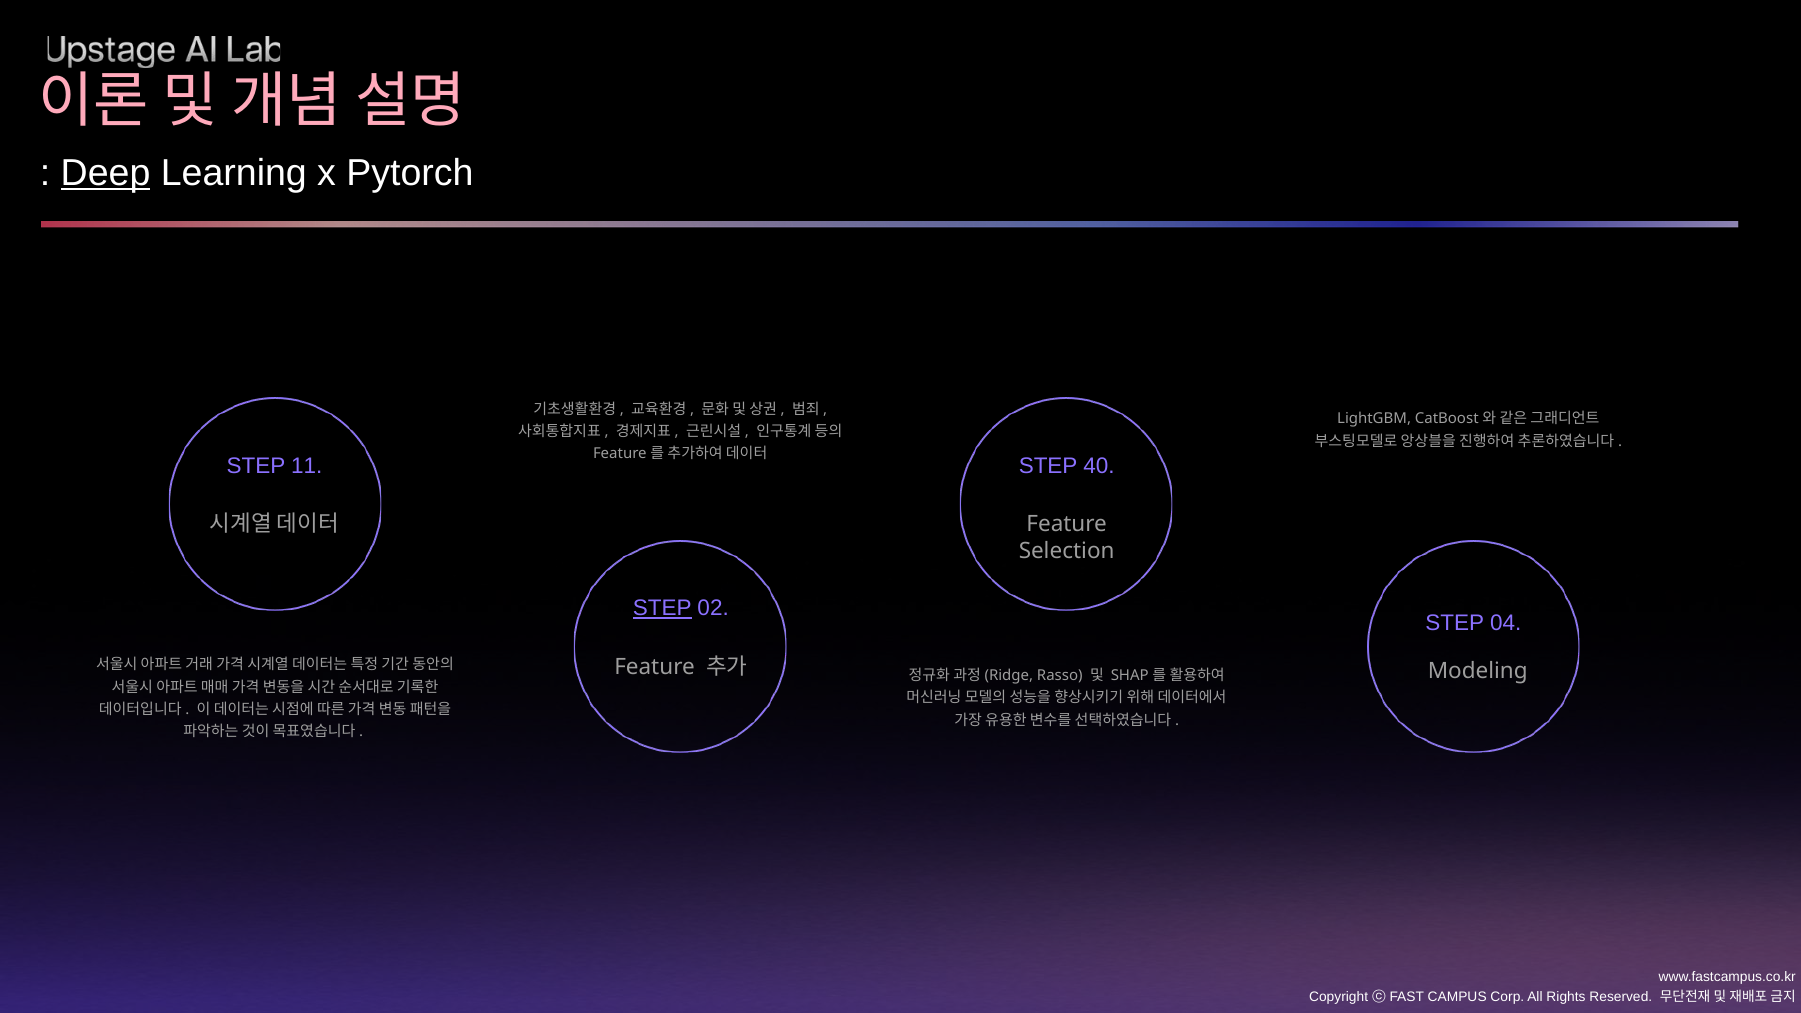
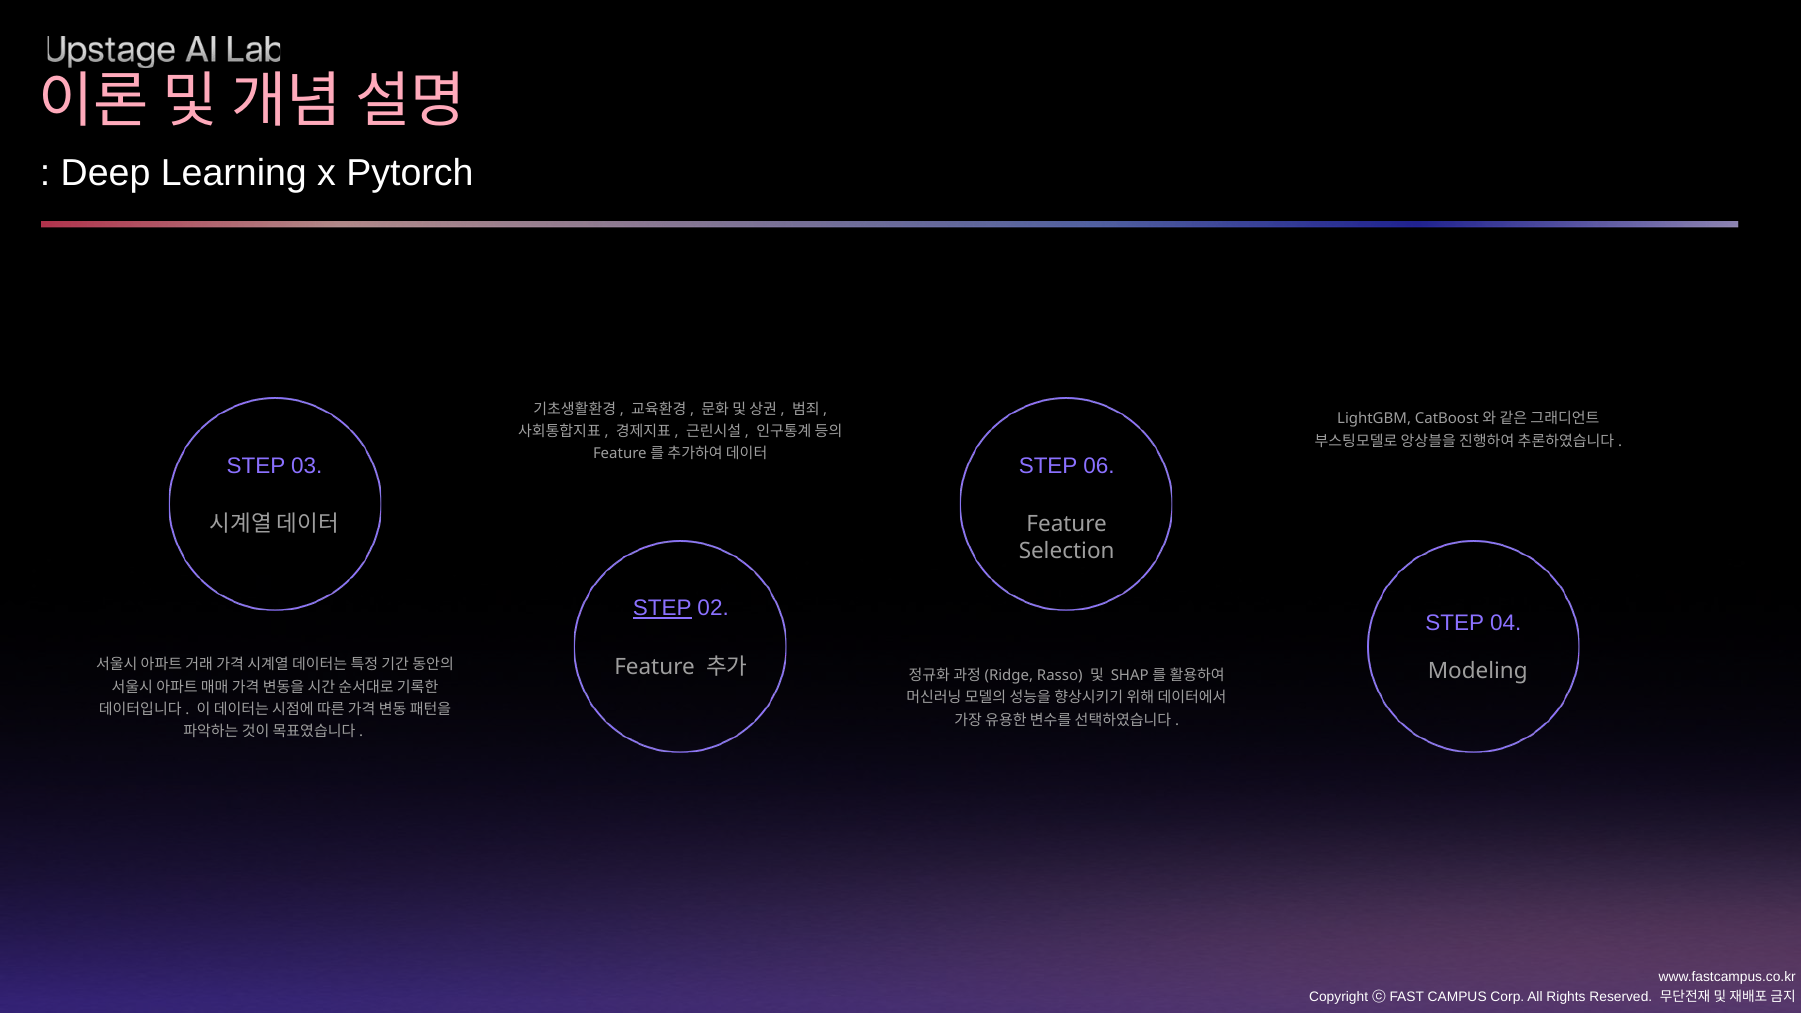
Deep underline: present -> none
40: 40 -> 06
11: 11 -> 03
